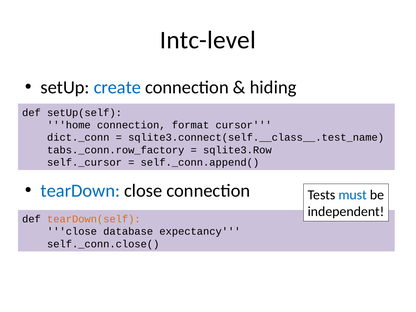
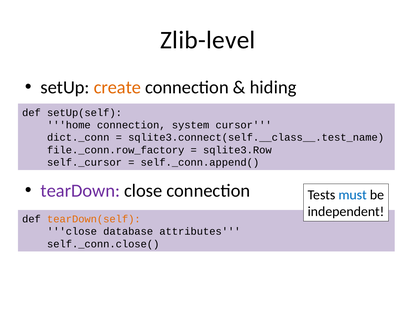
Intc-level: Intc-level -> Zlib-level
create colour: blue -> orange
format: format -> system
tabs._conn.row_factory: tabs._conn.row_factory -> file._conn.row_factory
tearDown colour: blue -> purple
expectancy: expectancy -> attributes
